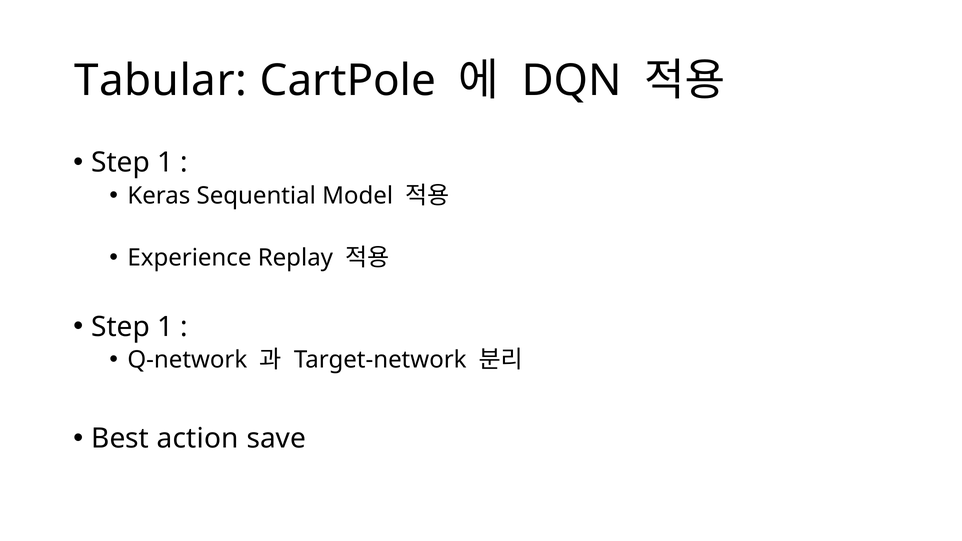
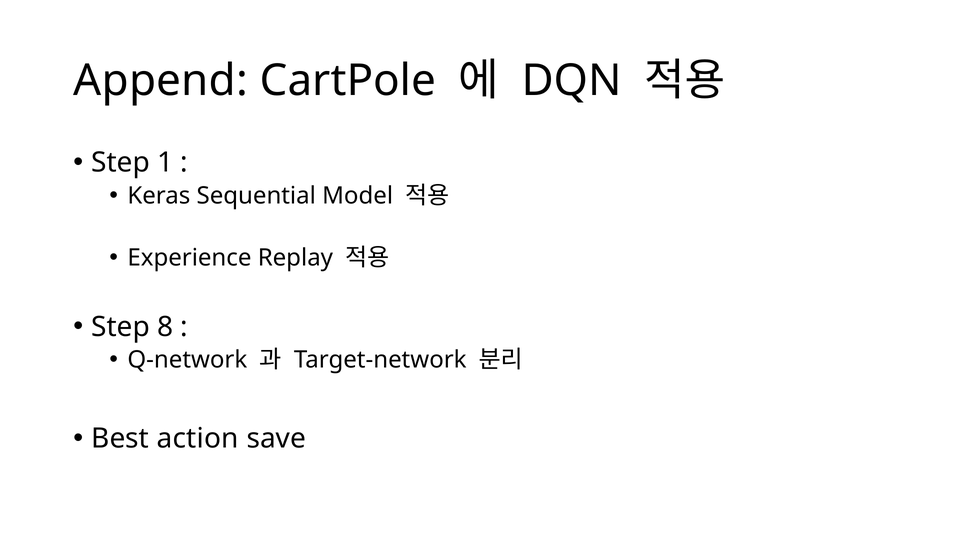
Tabular: Tabular -> Append
1 at (165, 327): 1 -> 8
